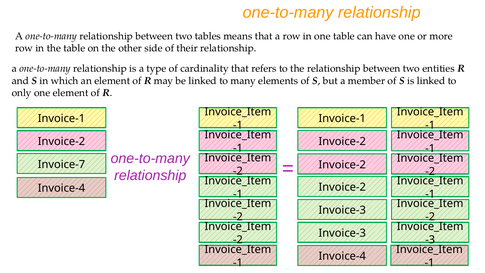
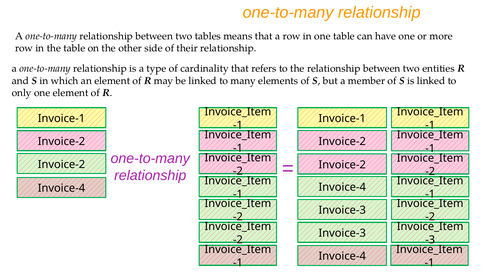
Invoice-7 at (61, 164): Invoice-7 -> Invoice-2
Invoice-2 at (342, 187): Invoice-2 -> Invoice-4
